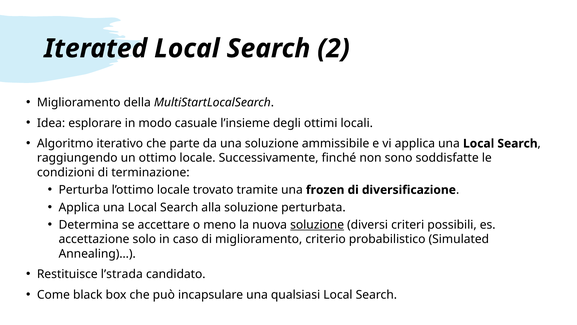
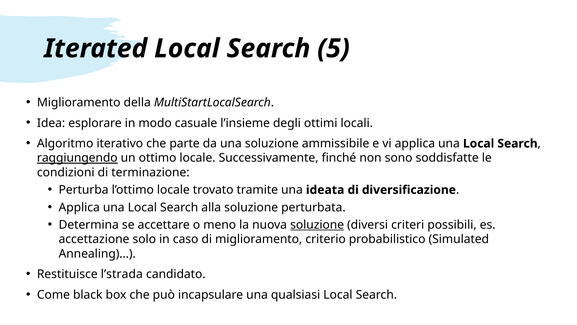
2: 2 -> 5
raggiungendo underline: none -> present
frozen: frozen -> ideata
